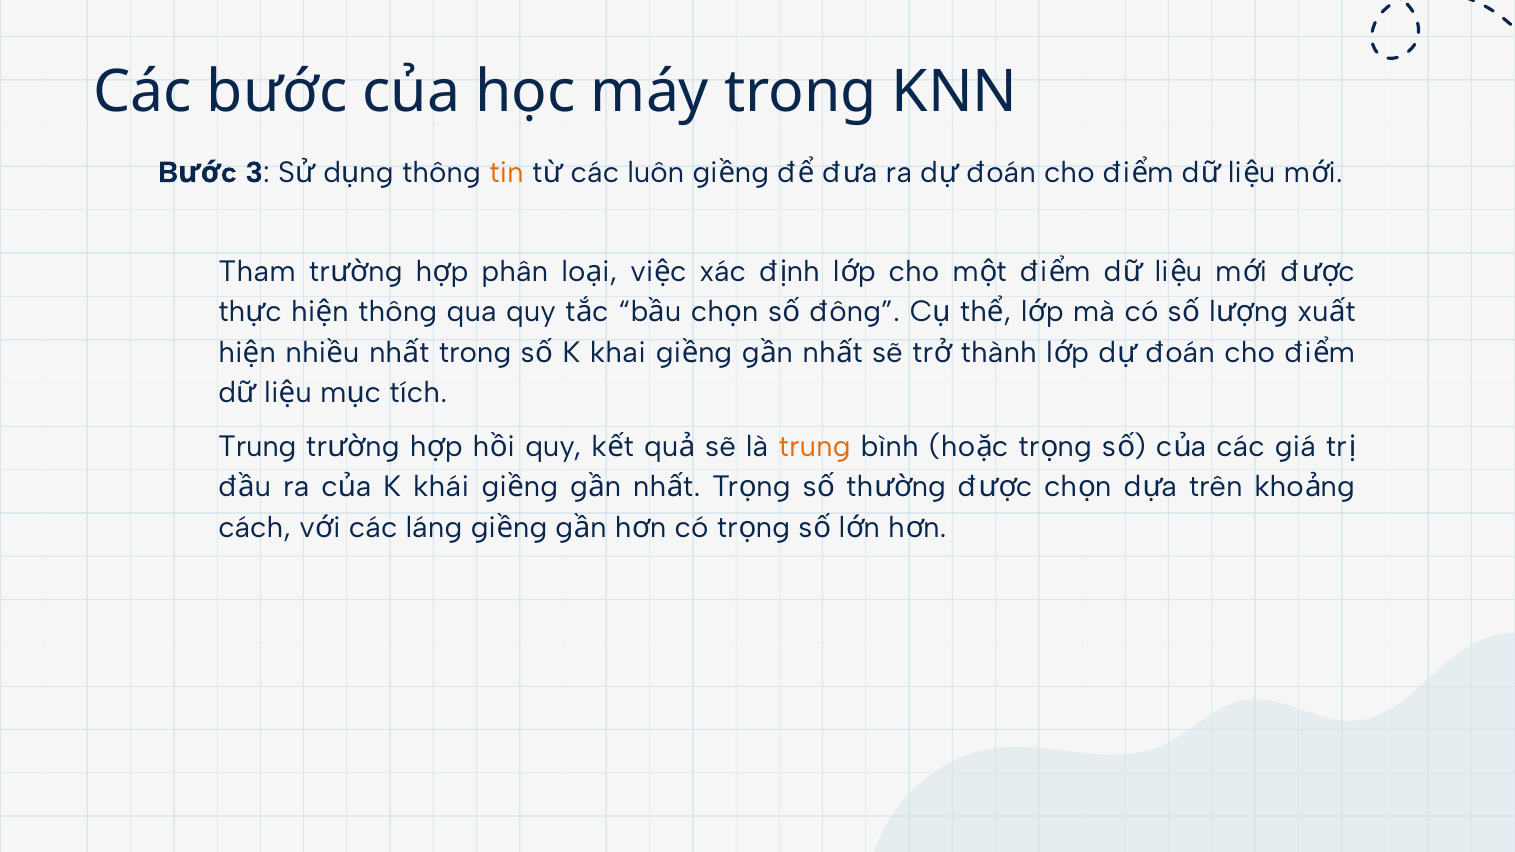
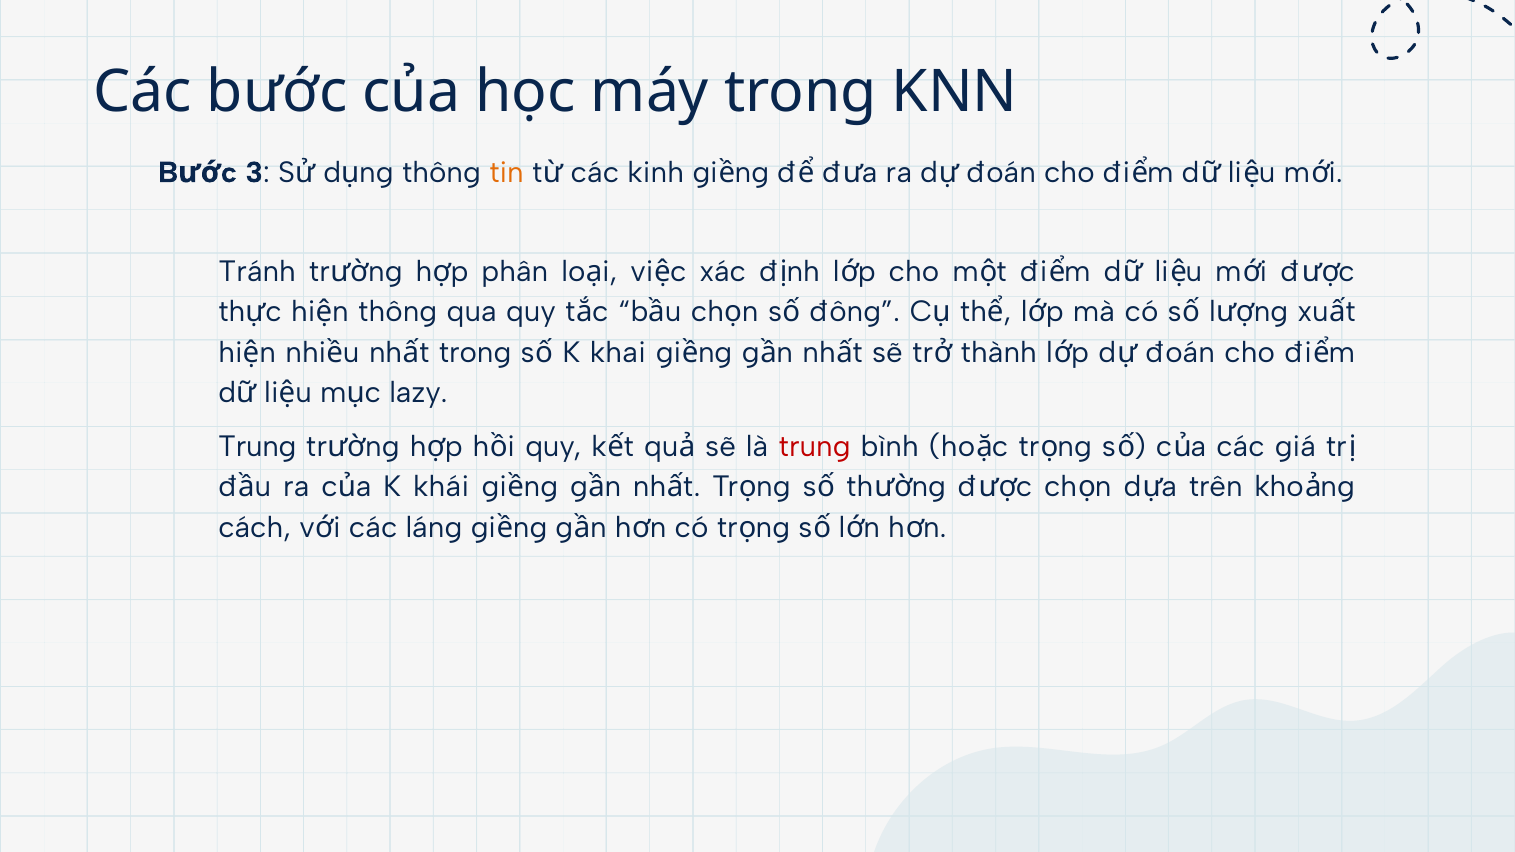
luôn: luôn -> kinh
Tham: Tham -> Tránh
tích: tích -> lazy
trung at (815, 447) colour: orange -> red
